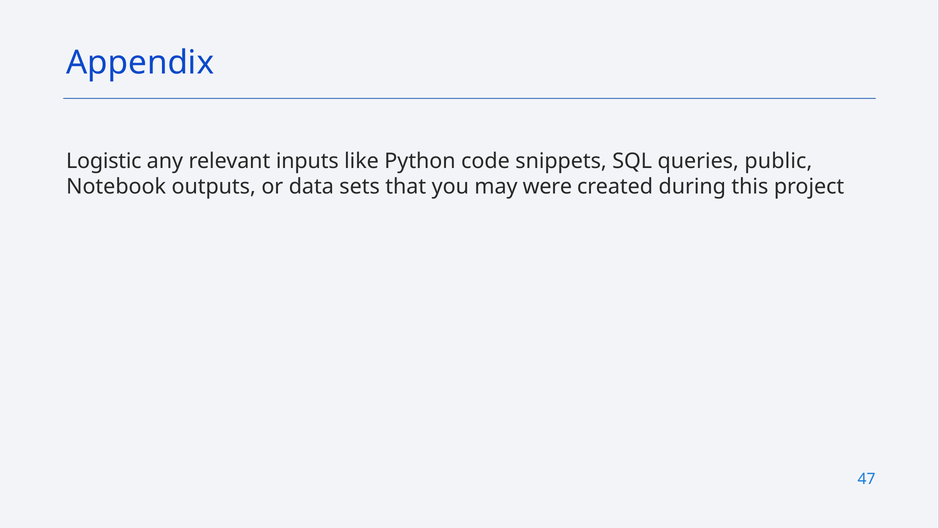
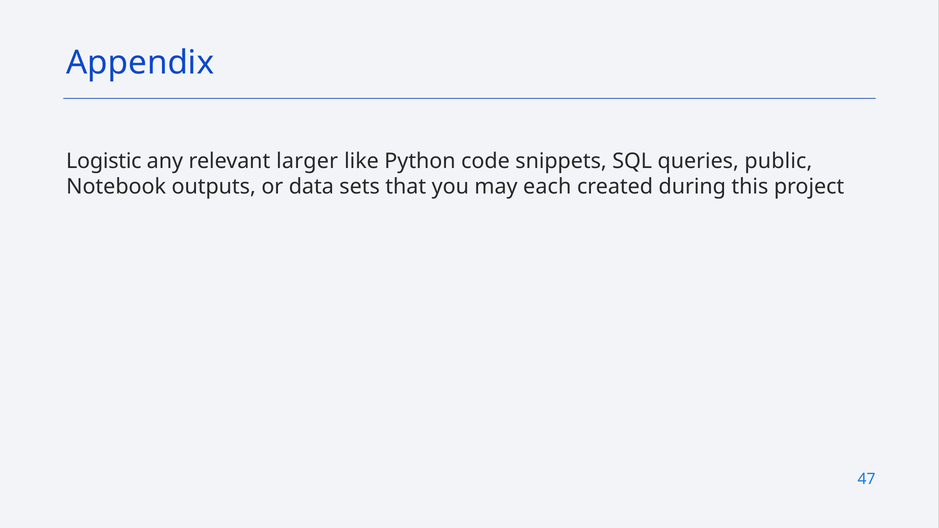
inputs: inputs -> larger
were: were -> each
